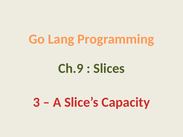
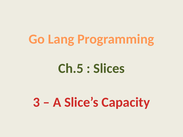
Ch.9: Ch.9 -> Ch.5
